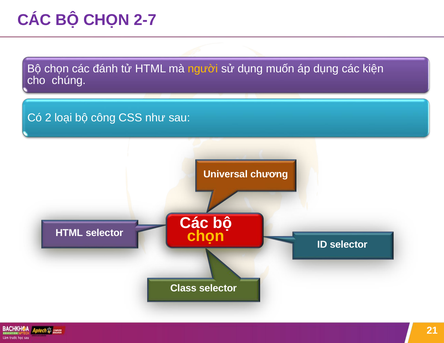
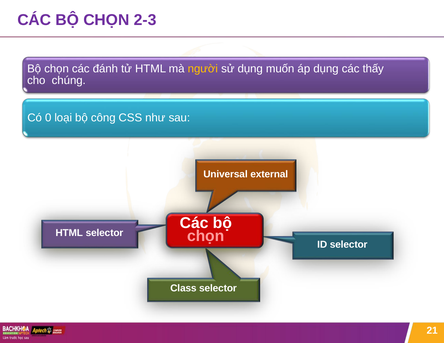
2-7: 2-7 -> 2-3
kiện: kiện -> thấy
2: 2 -> 0
chương: chương -> external
chọn at (206, 236) colour: yellow -> pink
